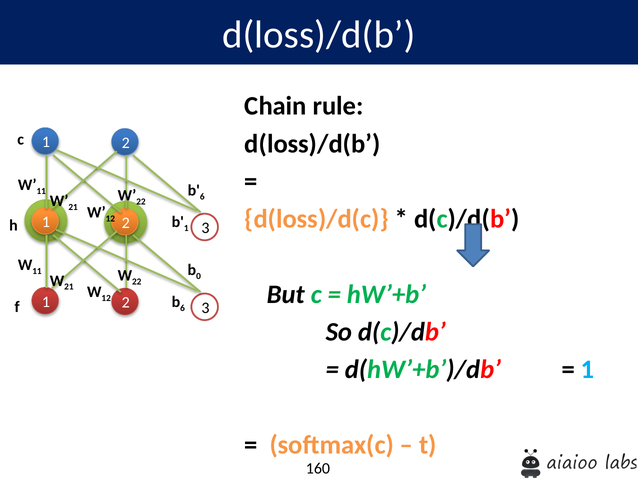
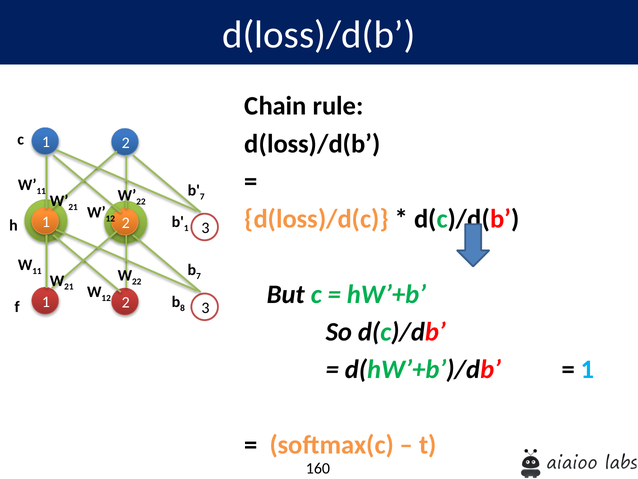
6 at (202, 196): 6 -> 7
0 at (198, 276): 0 -> 7
6 at (183, 308): 6 -> 8
